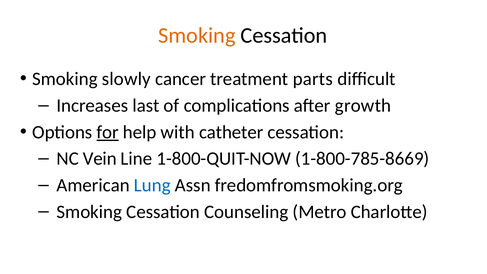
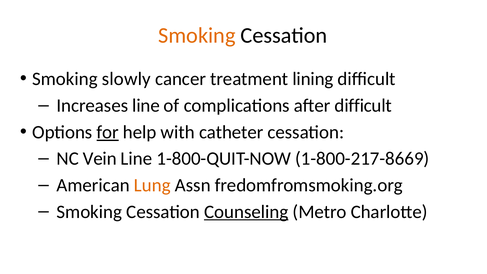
parts: parts -> lining
Increases last: last -> line
after growth: growth -> difficult
1-800-785-8669: 1-800-785-8669 -> 1-800-217-8669
Lung colour: blue -> orange
Counseling underline: none -> present
